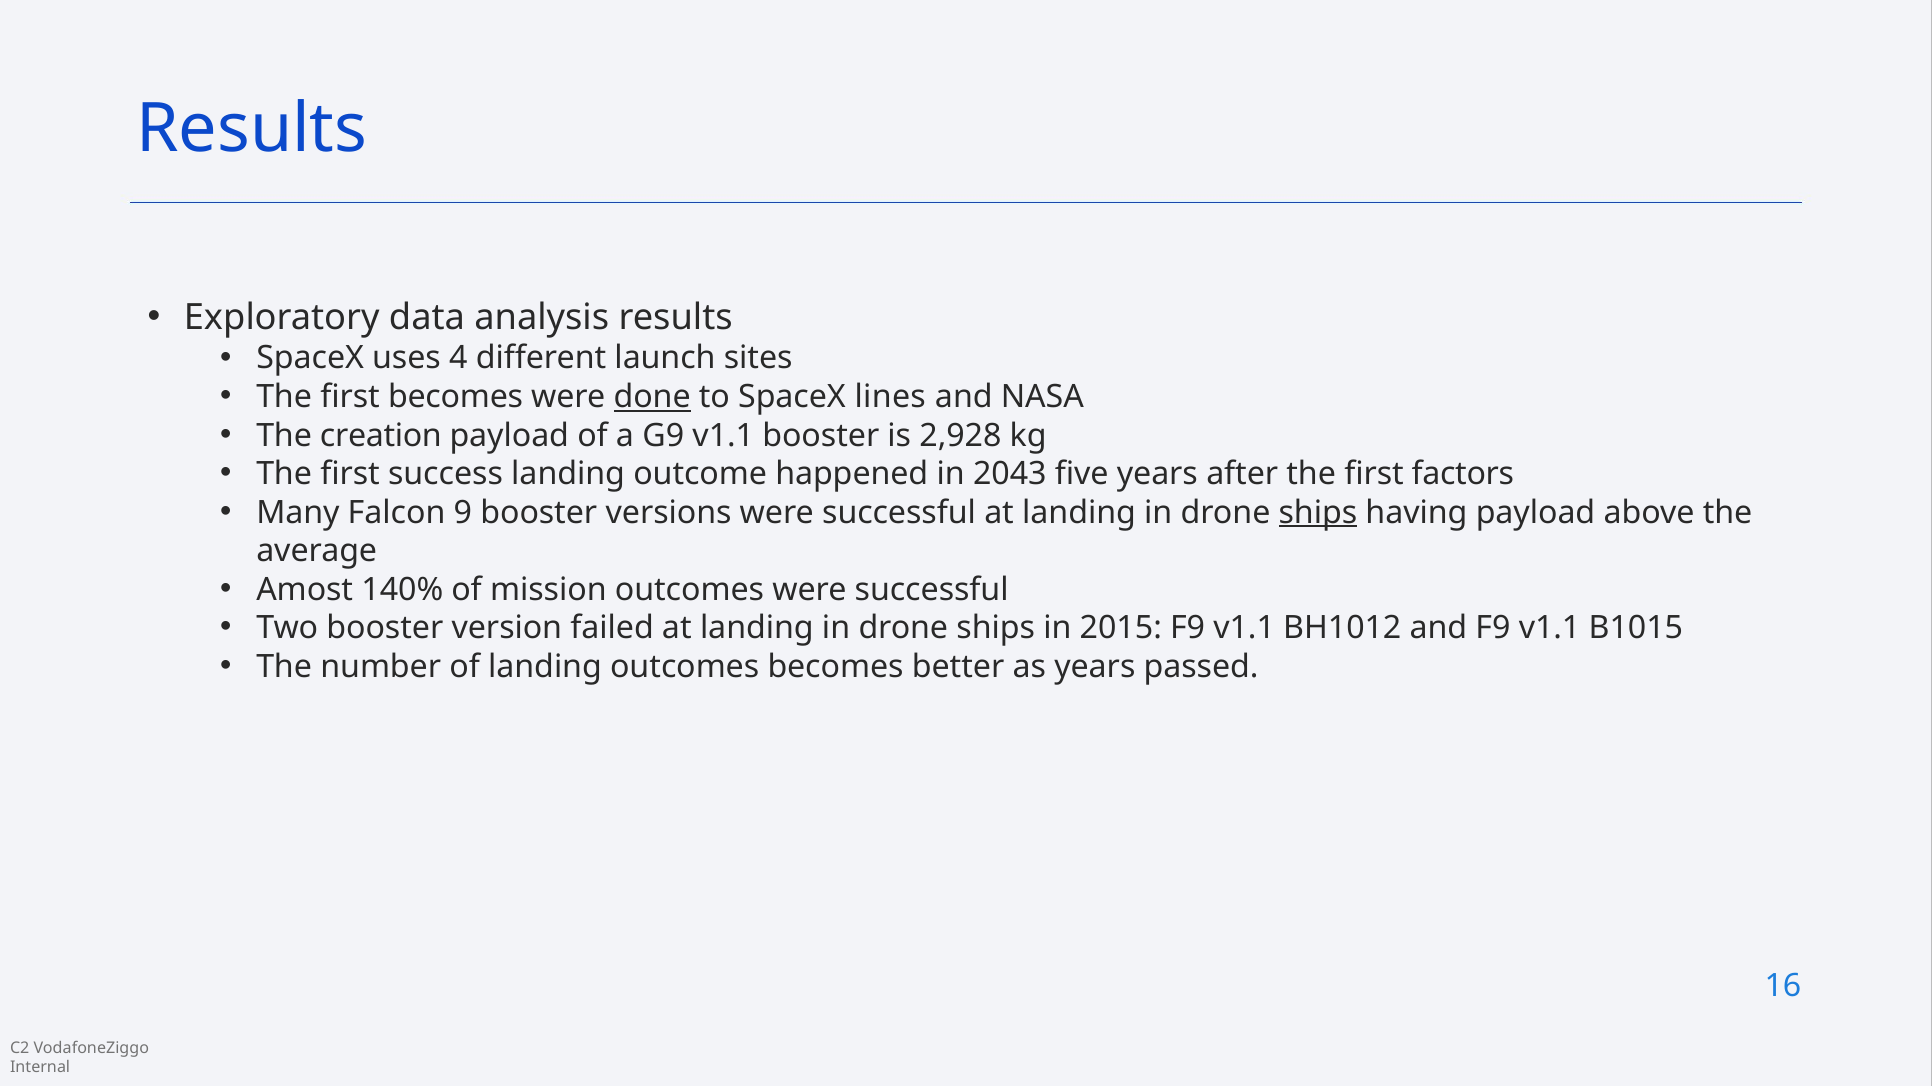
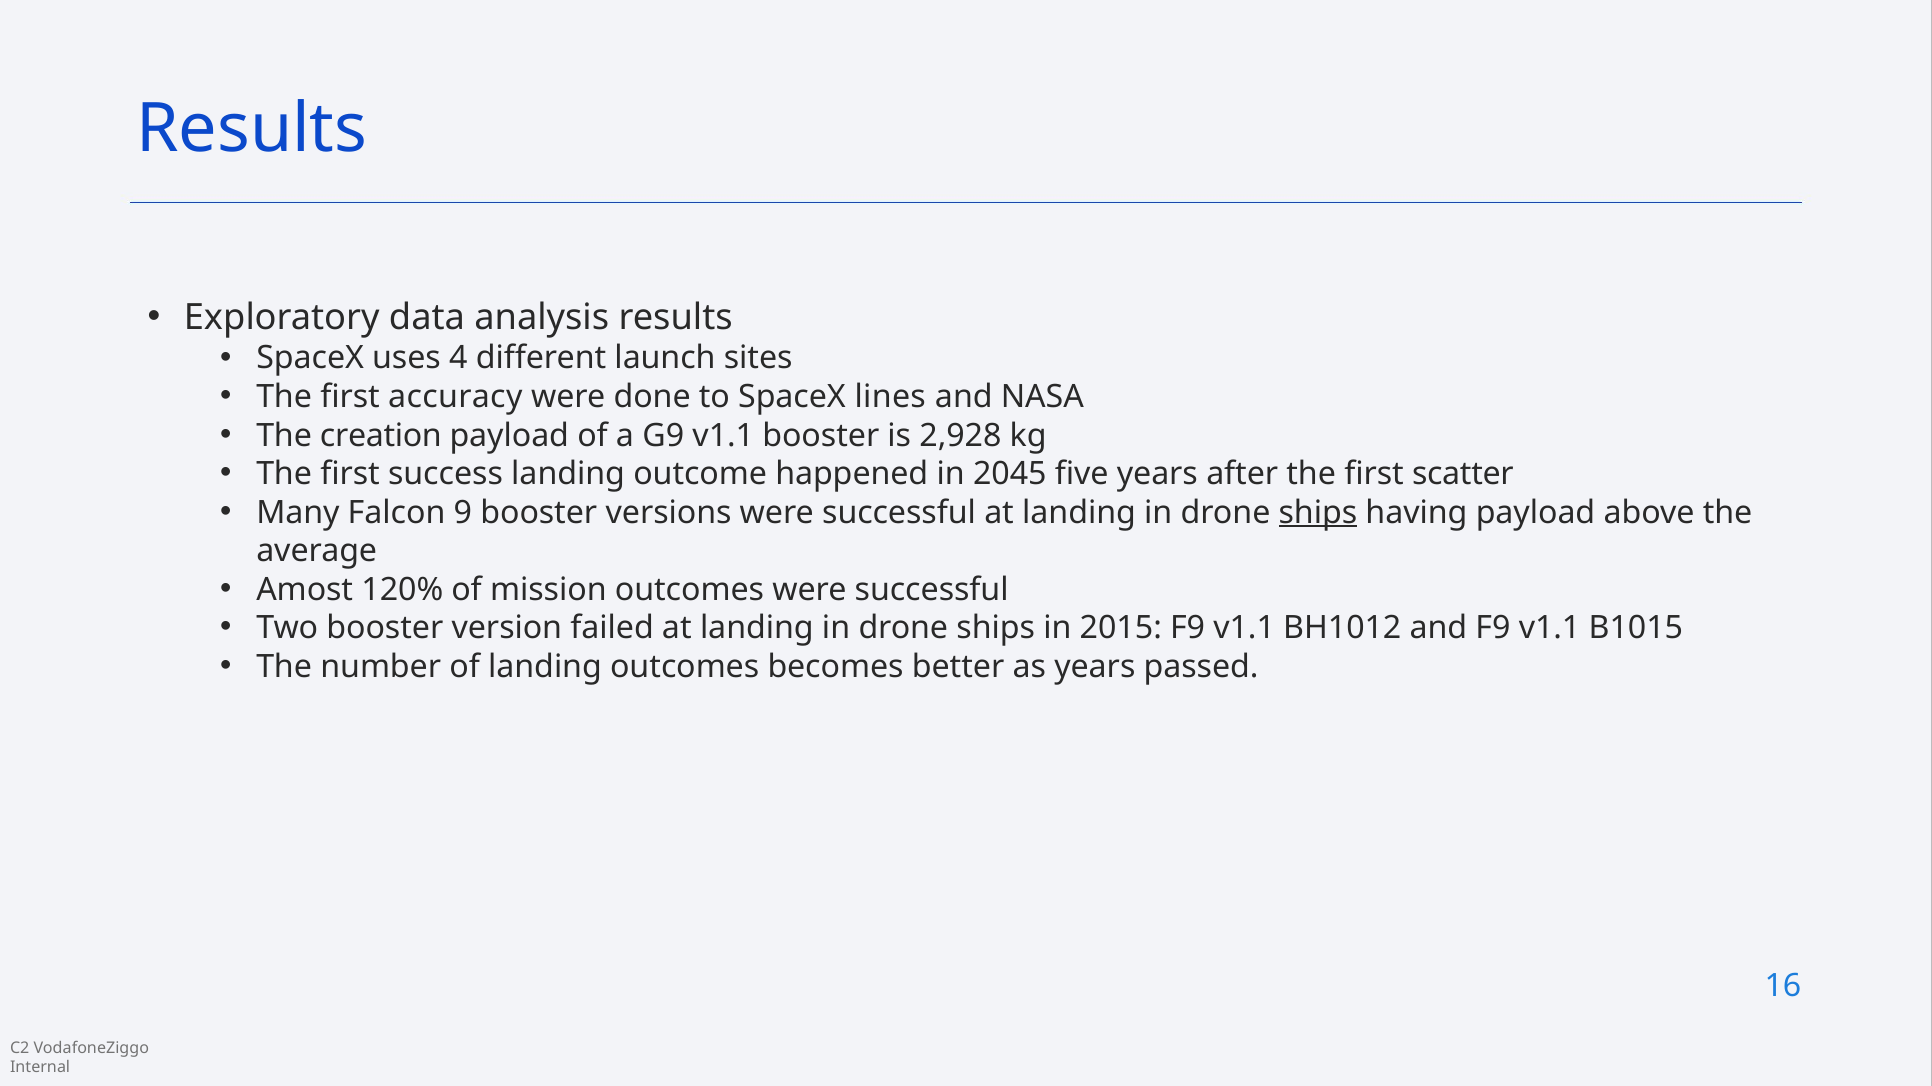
first becomes: becomes -> accuracy
done underline: present -> none
2043: 2043 -> 2045
factors: factors -> scatter
140%: 140% -> 120%
